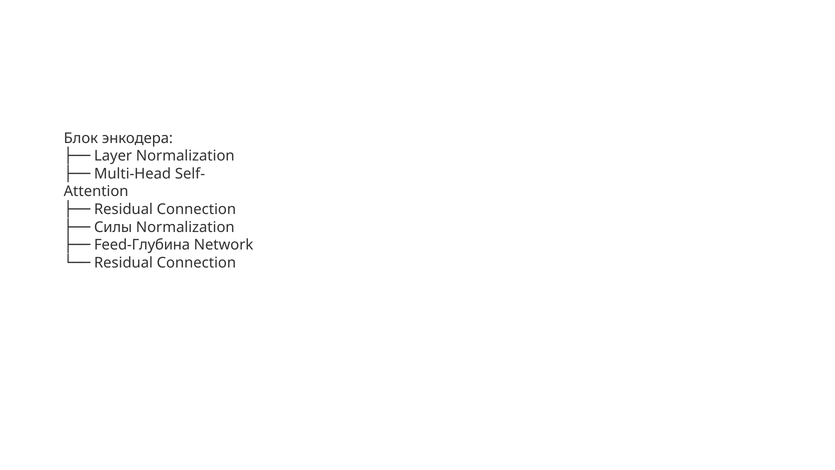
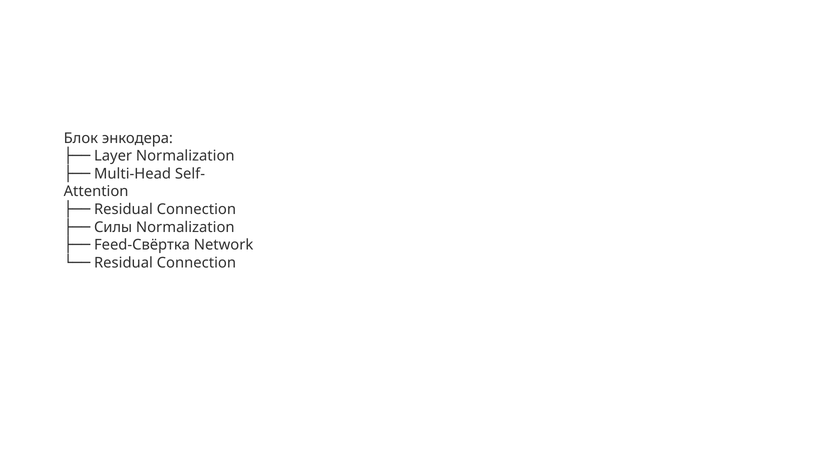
Feed-Глубина: Feed-Глубина -> Feed-Свёртка
